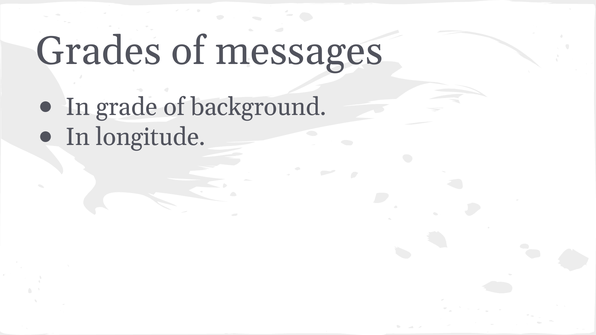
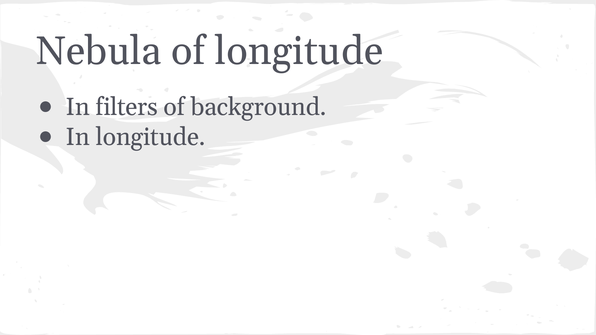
Grades: Grades -> Nebula
of messages: messages -> longitude
grade: grade -> filters
